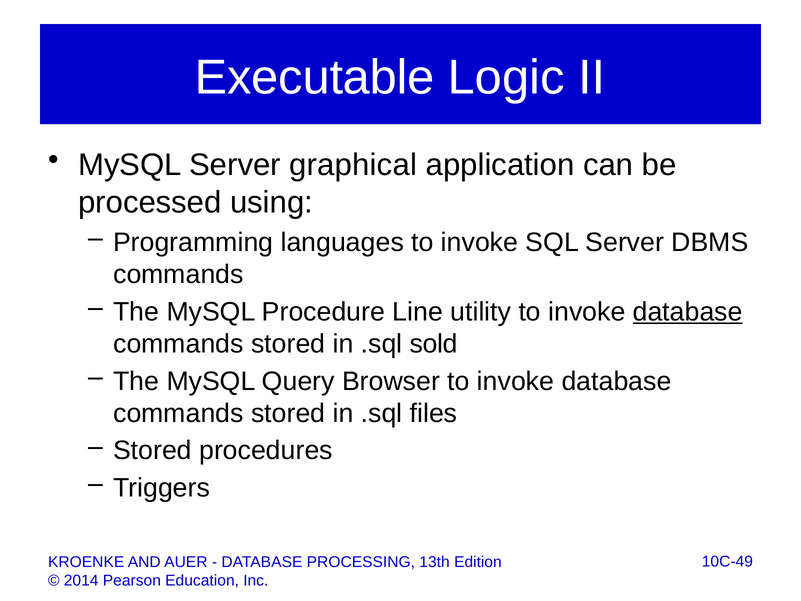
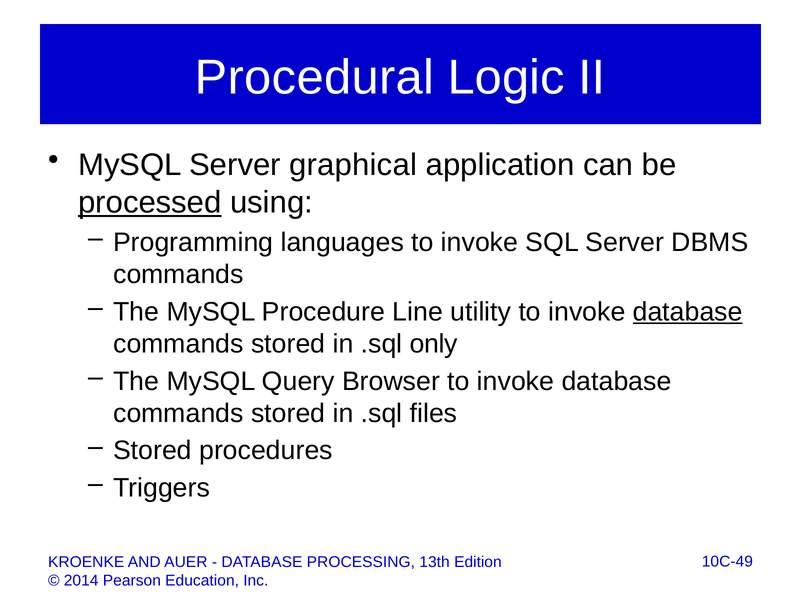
Executable: Executable -> Procedural
processed underline: none -> present
sold: sold -> only
